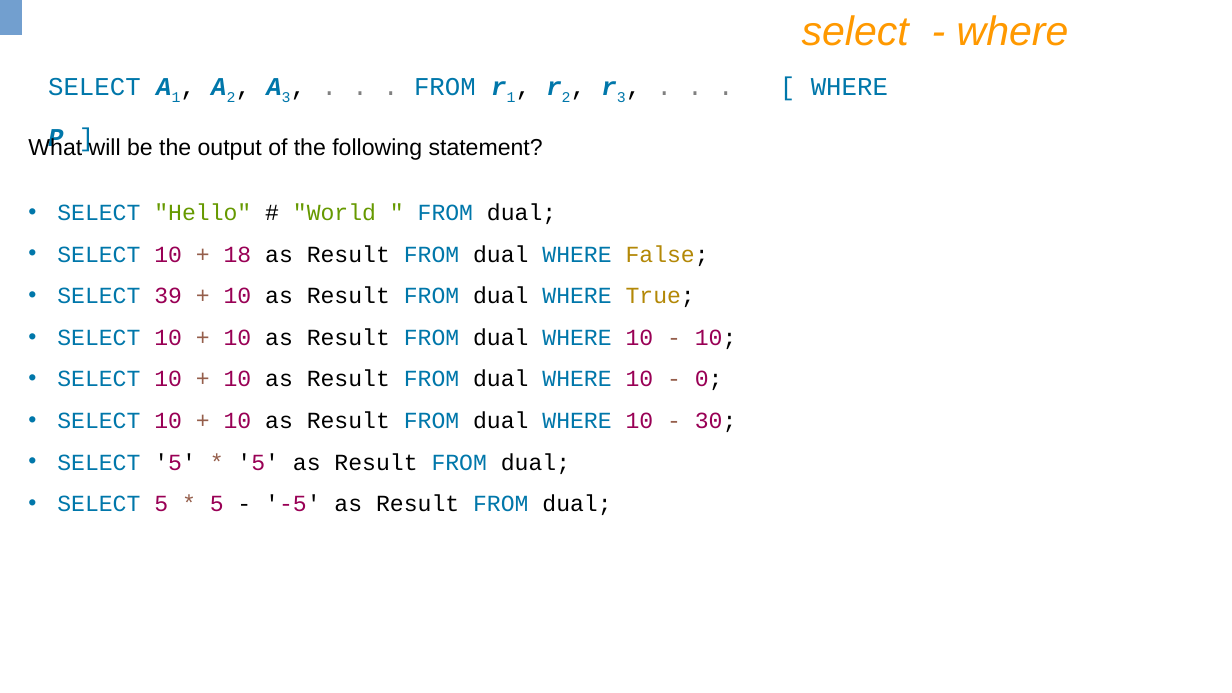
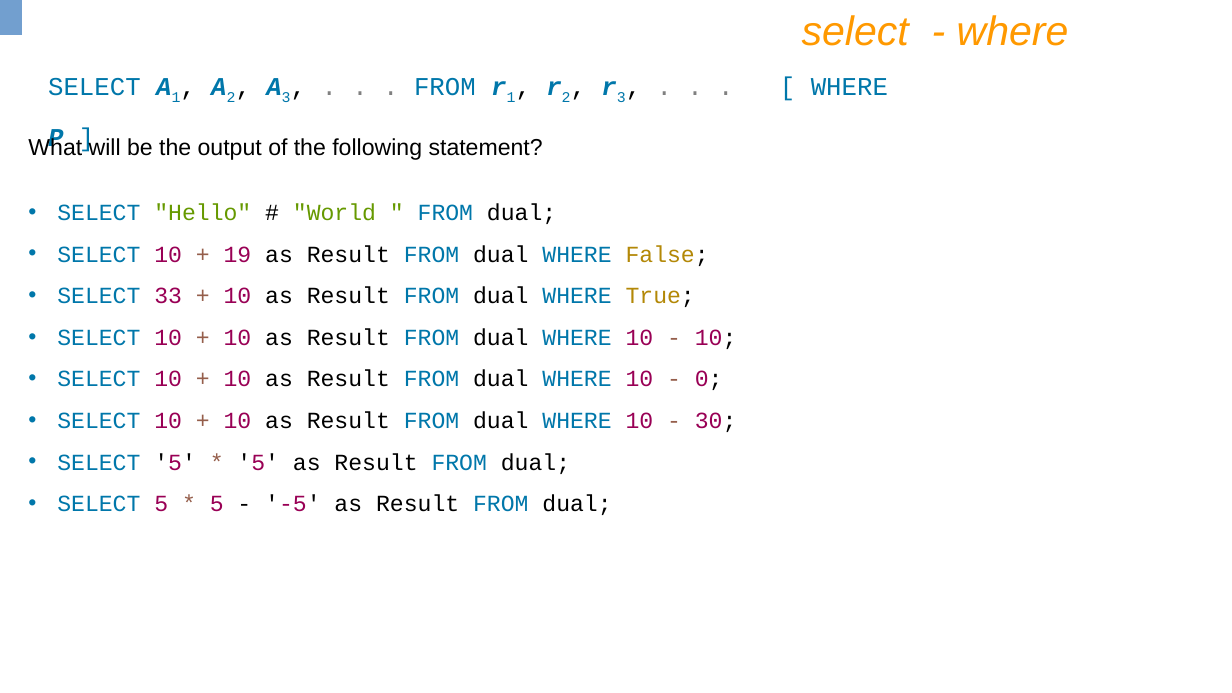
18: 18 -> 19
39: 39 -> 33
